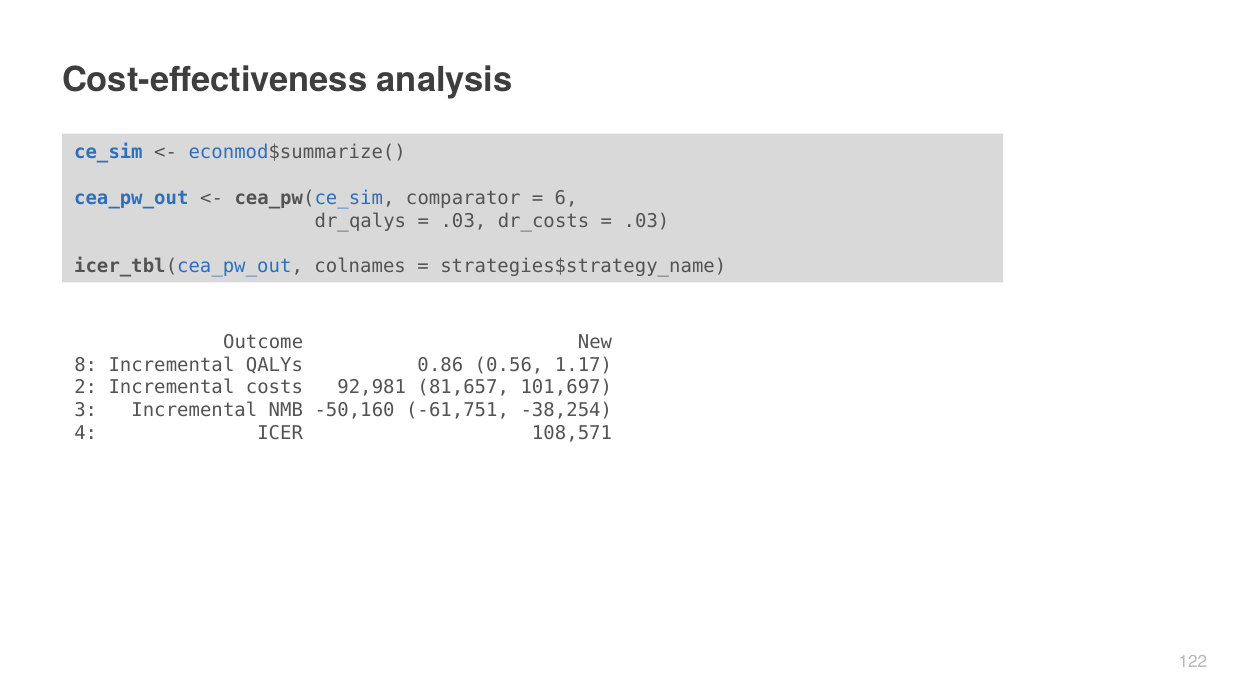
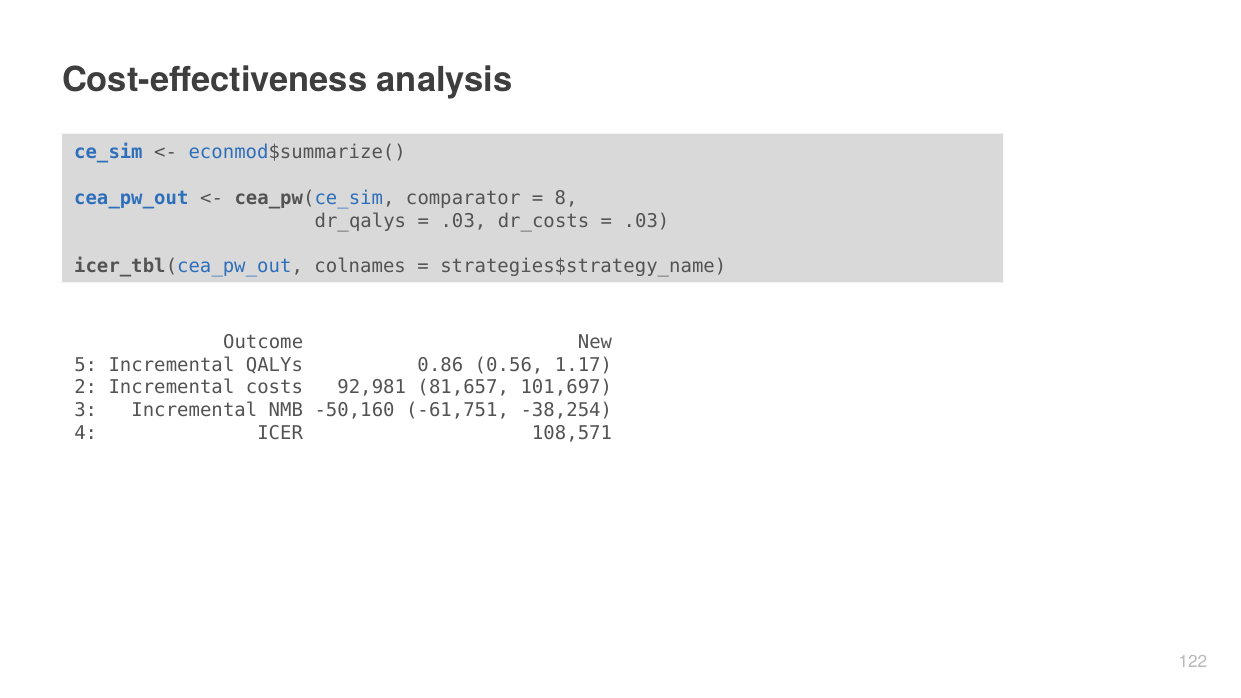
6: 6 -> 8
8: 8 -> 5
